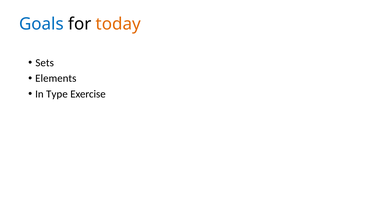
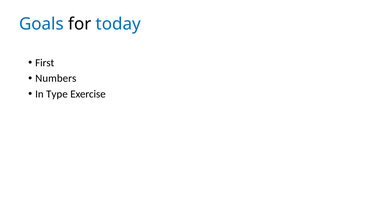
today colour: orange -> blue
Sets: Sets -> First
Elements: Elements -> Numbers
